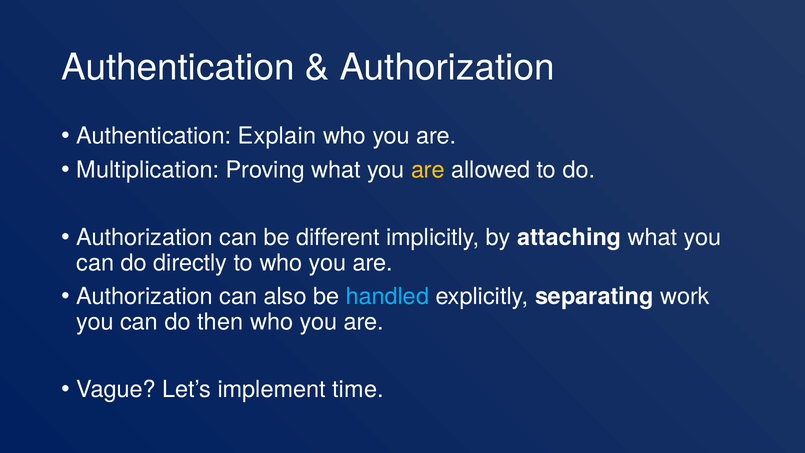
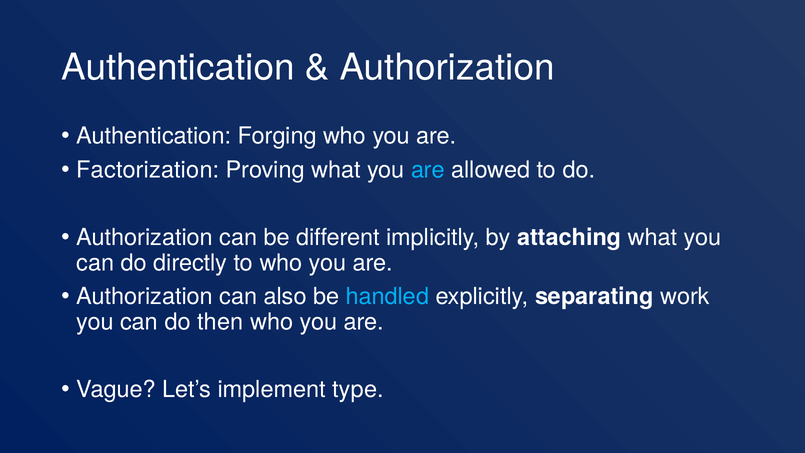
Explain: Explain -> Forging
Multiplication: Multiplication -> Factorization
are at (428, 170) colour: yellow -> light blue
time: time -> type
